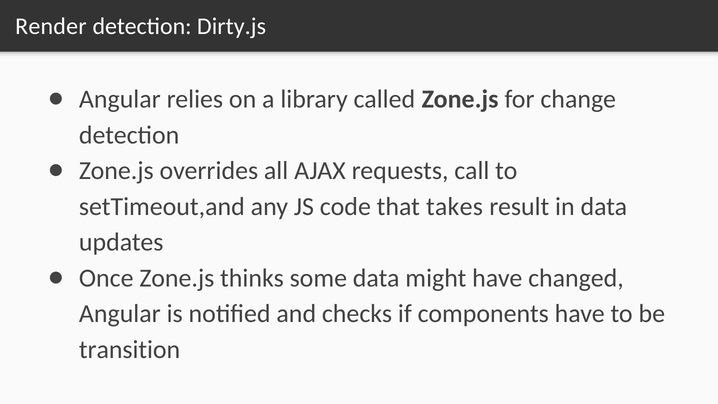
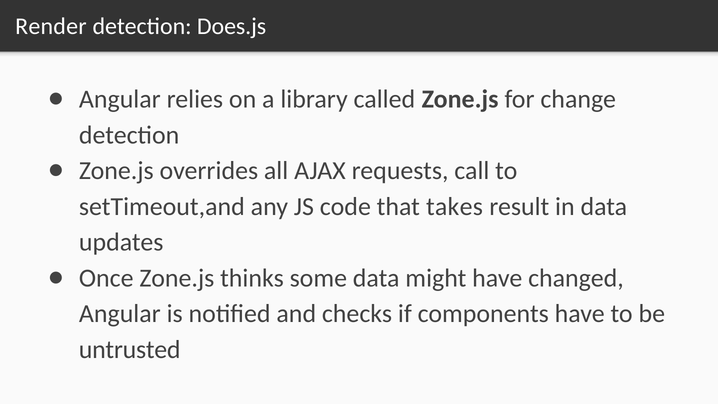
Dirty.js: Dirty.js -> Does.js
transition: transition -> untrusted
